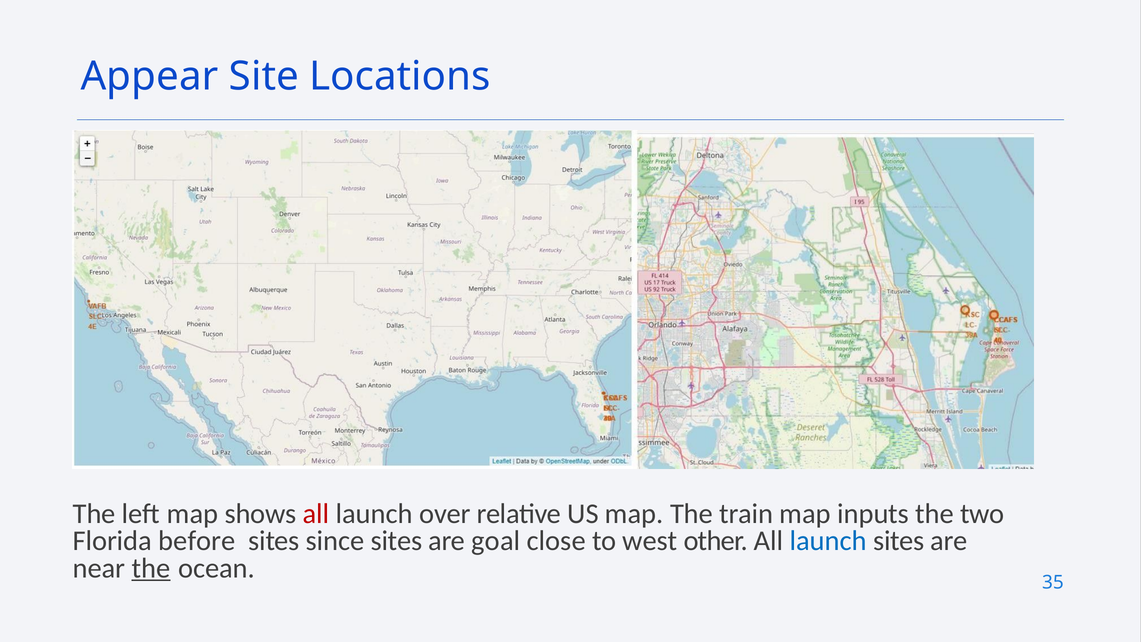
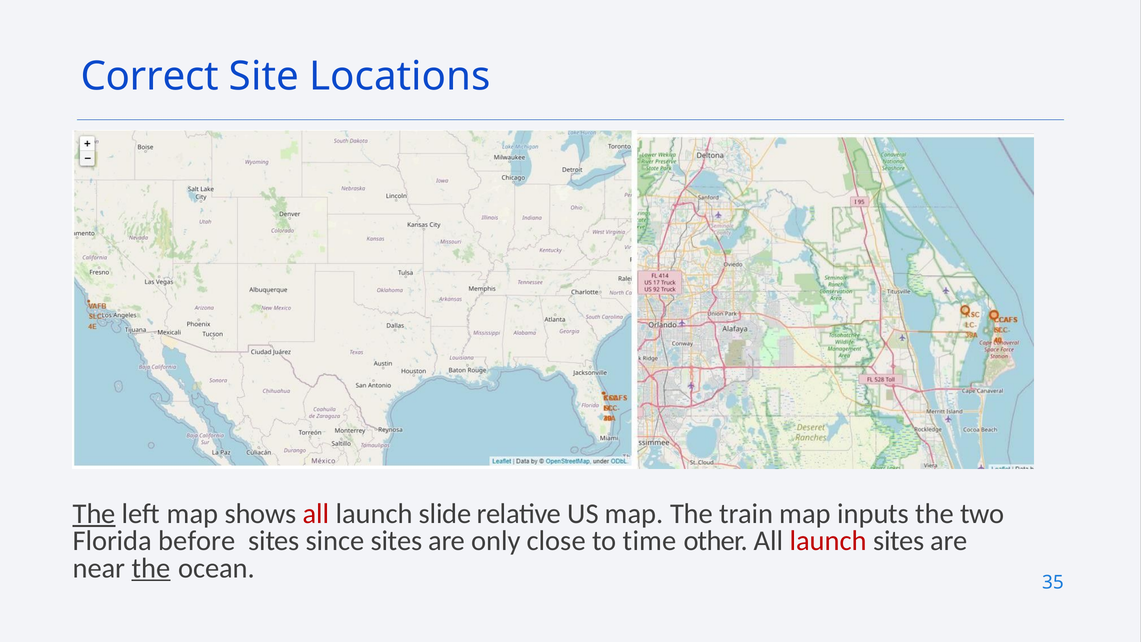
Appear: Appear -> Correct
The at (94, 513) underline: none -> present
over: over -> slide
goal: goal -> only
west: west -> time
launch at (828, 541) colour: blue -> red
